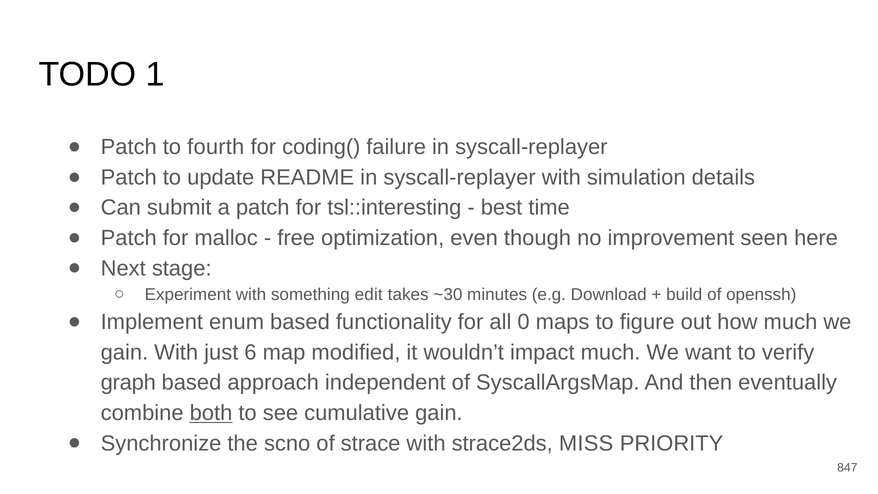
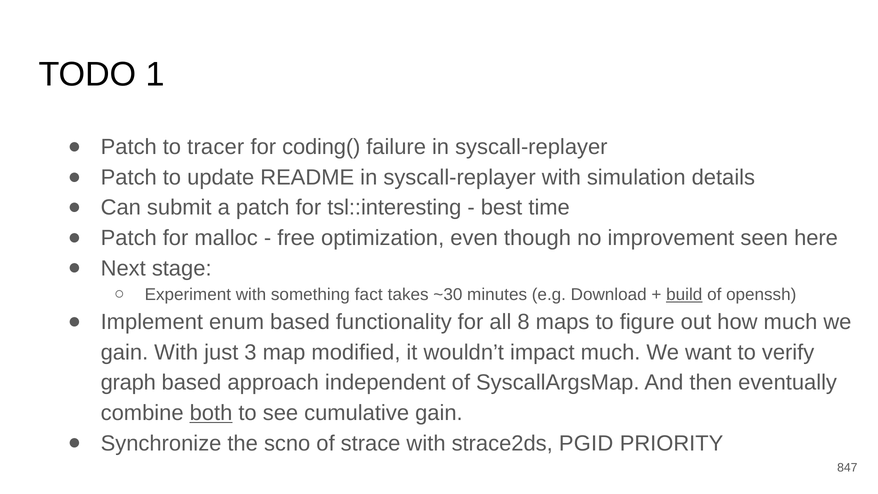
fourth: fourth -> tracer
edit: edit -> fact
build underline: none -> present
0: 0 -> 8
6: 6 -> 3
MISS: MISS -> PGID
